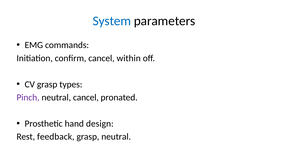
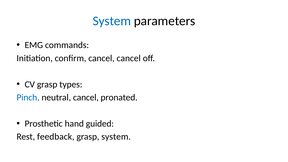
cancel within: within -> cancel
Pinch colour: purple -> blue
design: design -> guided
grasp neutral: neutral -> system
